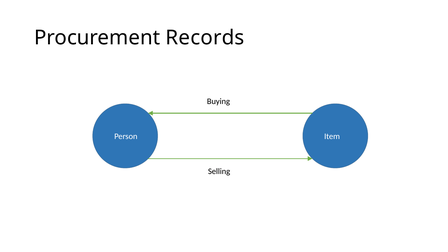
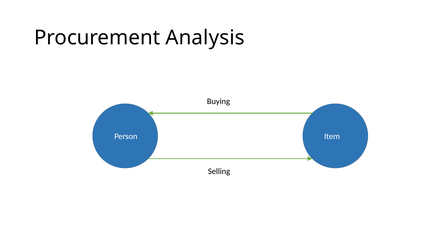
Records: Records -> Analysis
